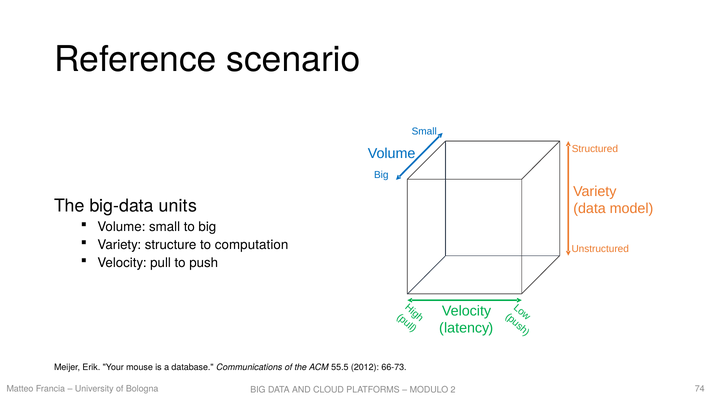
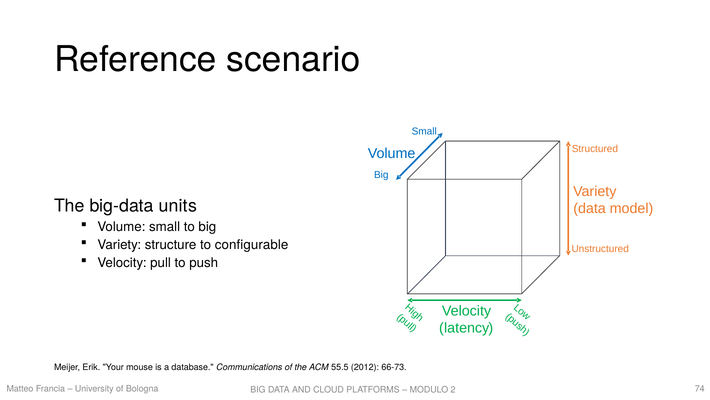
computation: computation -> configurable
